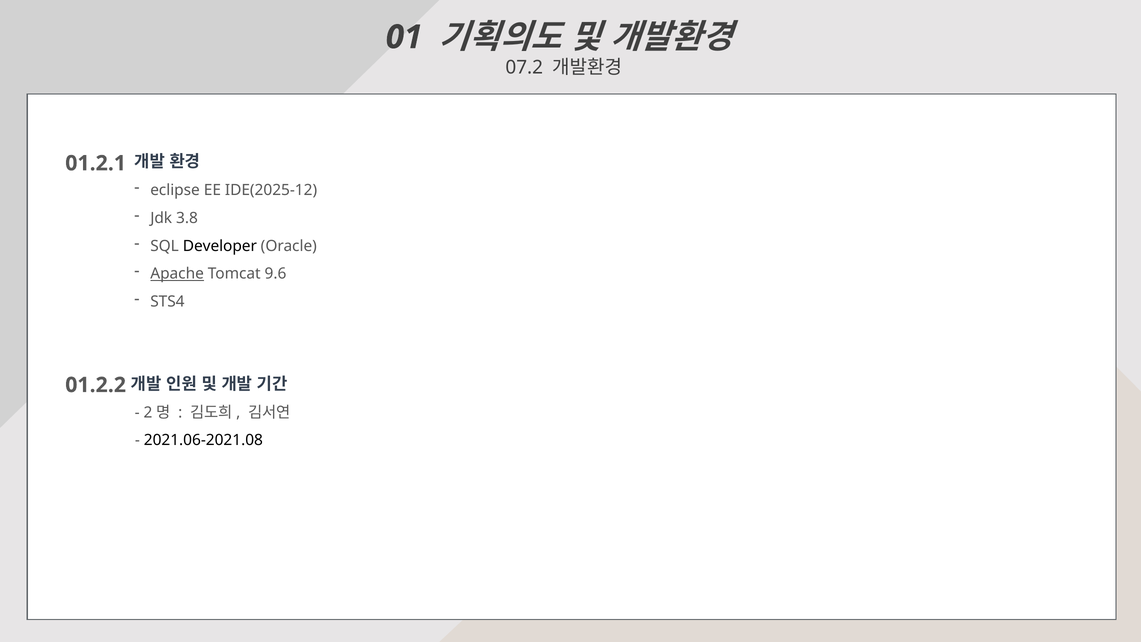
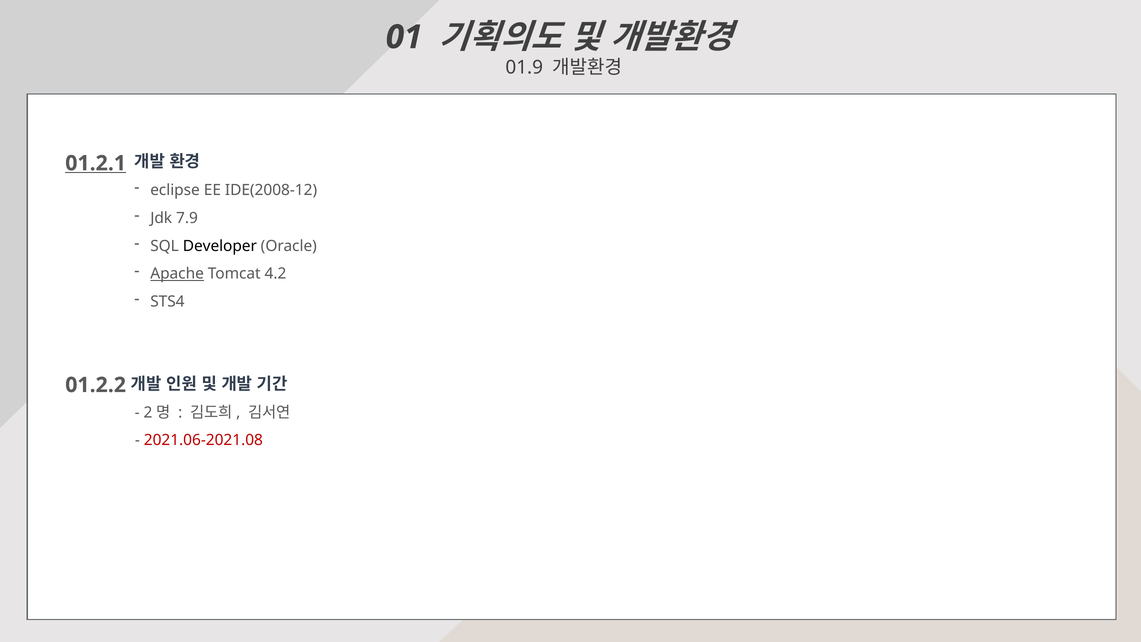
07.2: 07.2 -> 01.9
01.2.1 underline: none -> present
IDE(2025-12: IDE(2025-12 -> IDE(2008-12
3.8: 3.8 -> 7.9
9.6: 9.6 -> 4.2
2021.06-2021.08 colour: black -> red
